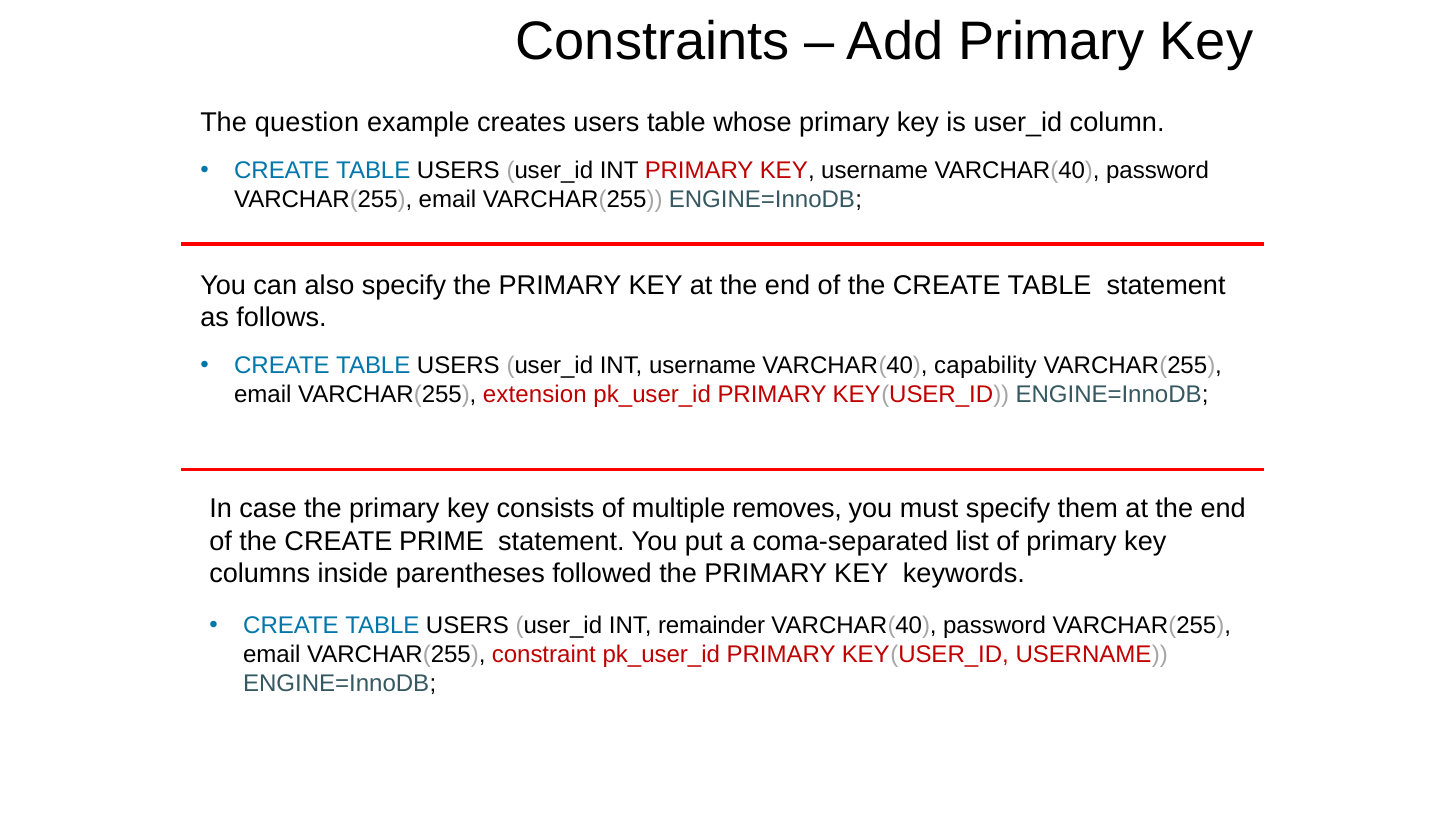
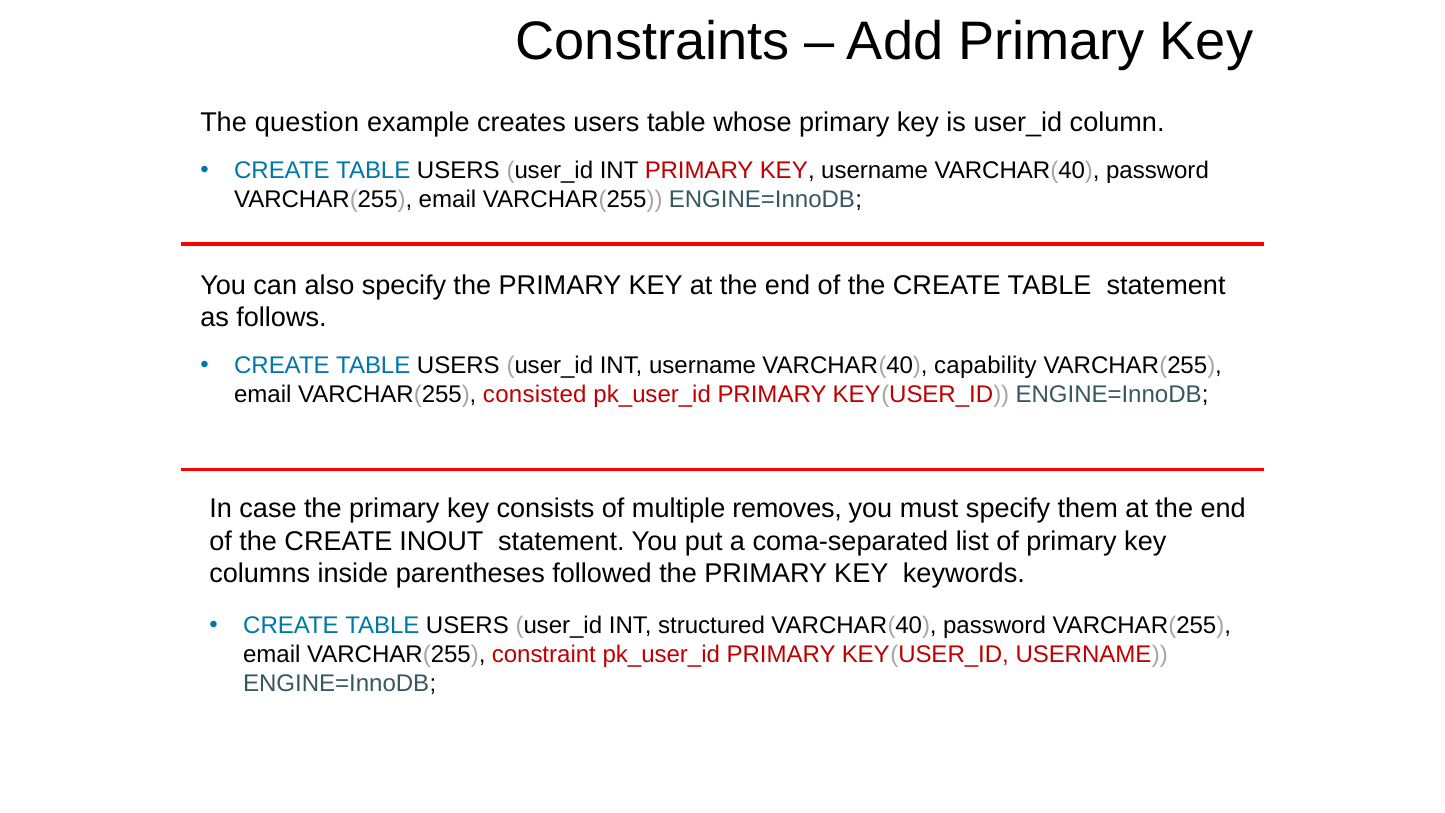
extension: extension -> consisted
PRIME: PRIME -> INOUT
remainder: remainder -> structured
